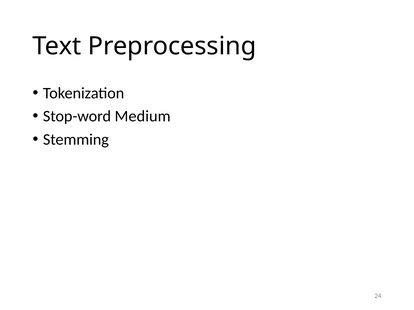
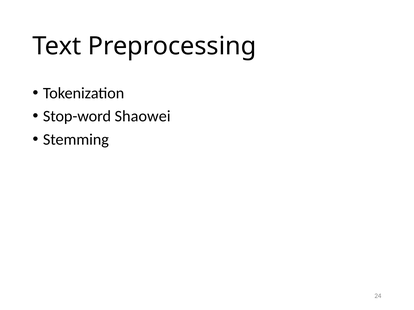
Medium: Medium -> Shaowei
